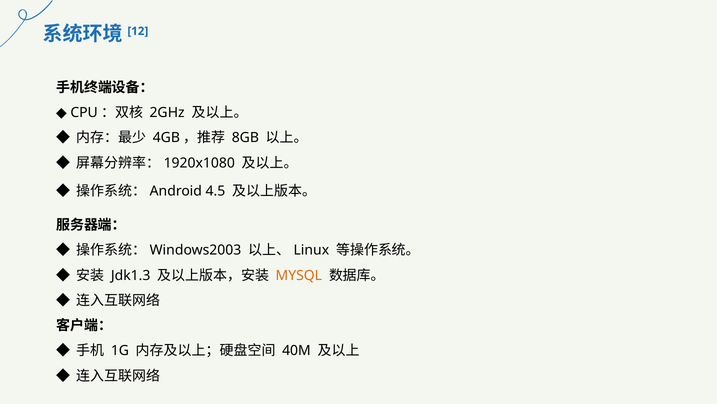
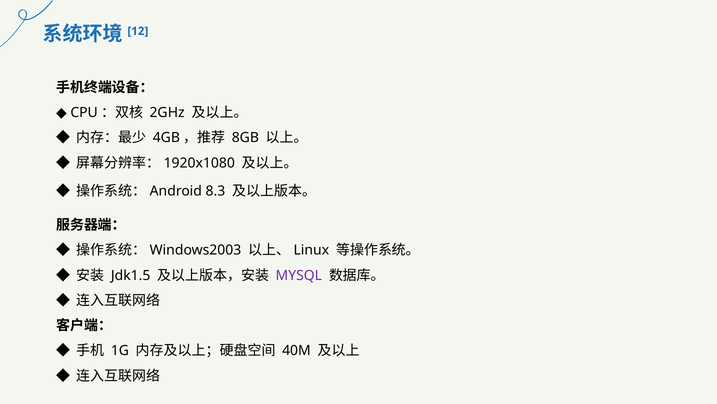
4.5: 4.5 -> 8.3
Jdk1.3: Jdk1.3 -> Jdk1.5
MYSQL colour: orange -> purple
